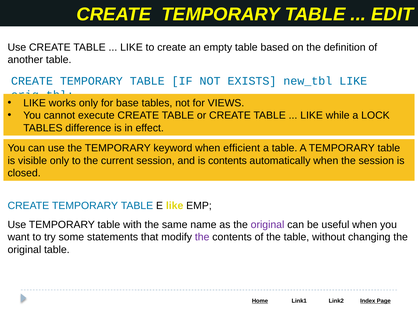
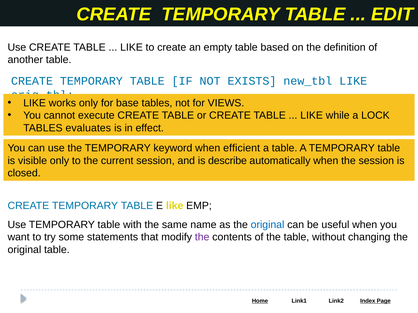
difference: difference -> evaluates
is contents: contents -> describe
original at (268, 225) colour: purple -> blue
